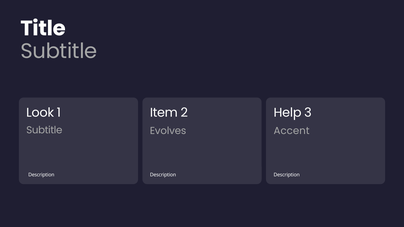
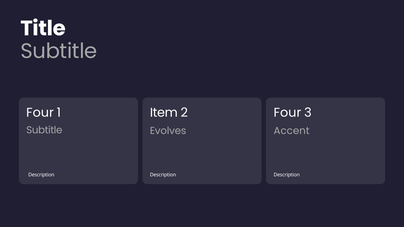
Look at (40, 113): Look -> Four
Help at (288, 113): Help -> Four
